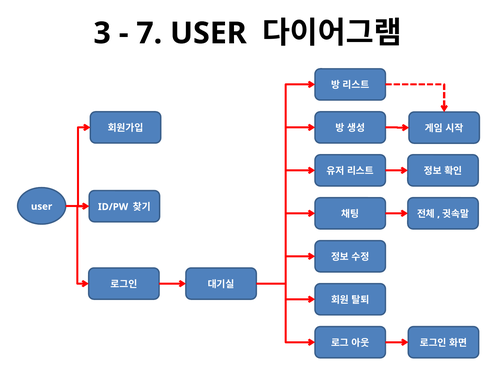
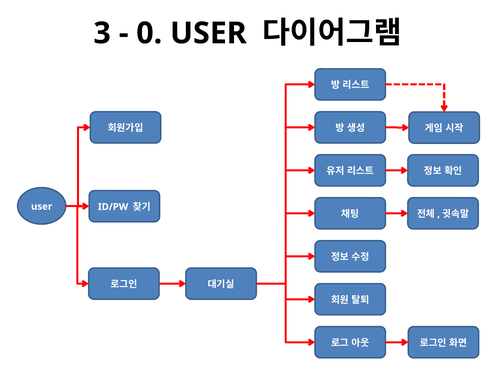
7: 7 -> 0
